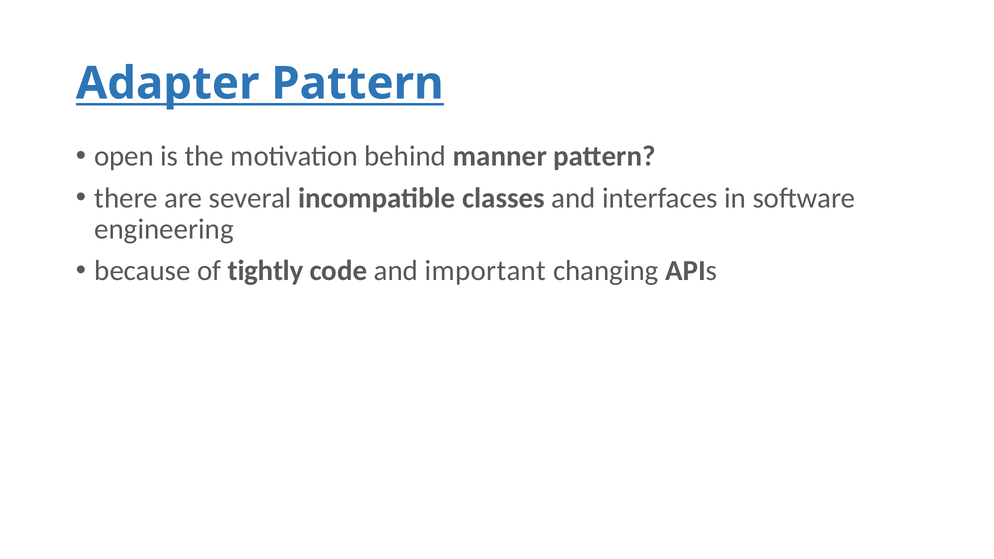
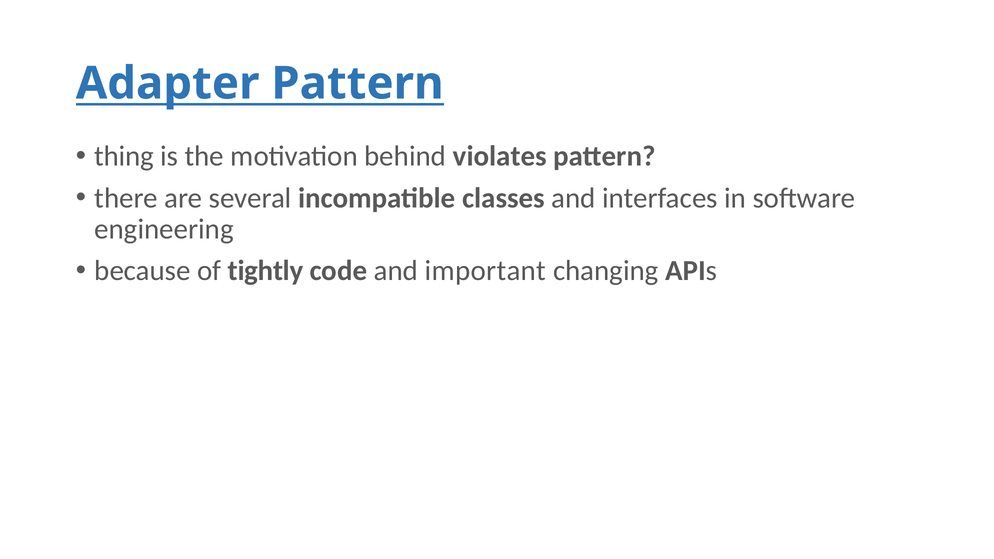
open: open -> thing
manner: manner -> violates
